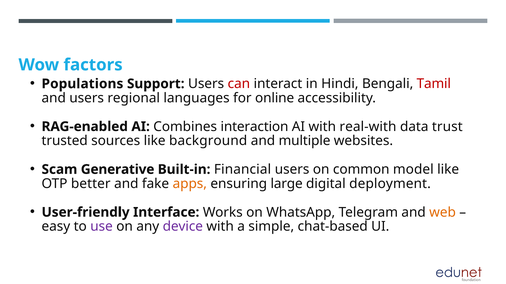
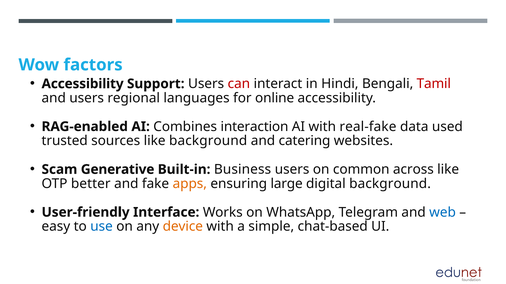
Populations at (82, 84): Populations -> Accessibility
real-with: real-with -> real-fake
trust: trust -> used
multiple: multiple -> catering
Financial: Financial -> Business
model: model -> across
digital deployment: deployment -> background
web colour: orange -> blue
use colour: purple -> blue
device colour: purple -> orange
